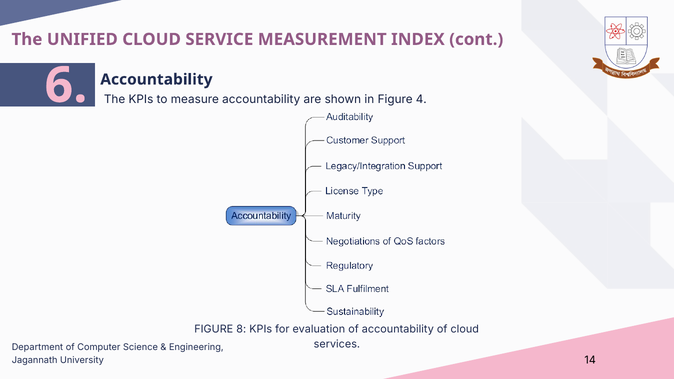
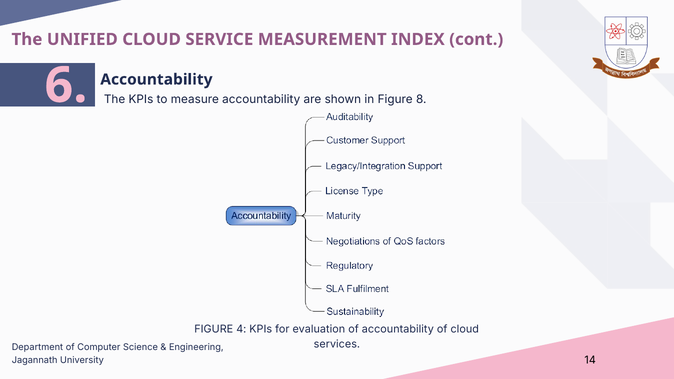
4: 4 -> 8
8: 8 -> 4
